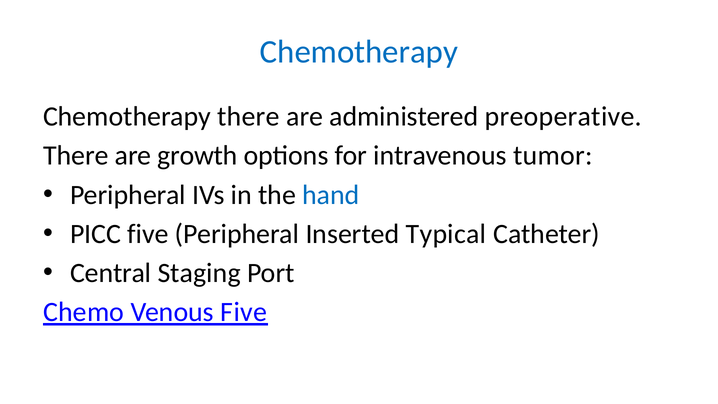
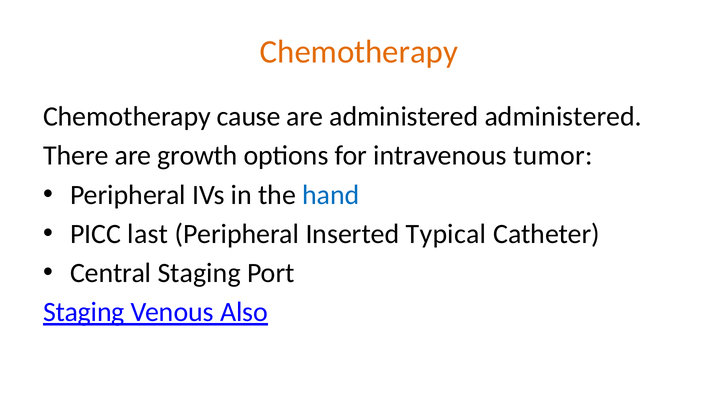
Chemotherapy at (359, 52) colour: blue -> orange
Chemotherapy there: there -> cause
administered preoperative: preoperative -> administered
PICC five: five -> last
Chemo at (84, 312): Chemo -> Staging
Venous Five: Five -> Also
